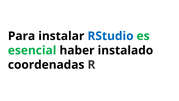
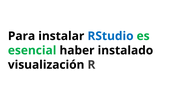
coordenadas: coordenadas -> visualización
